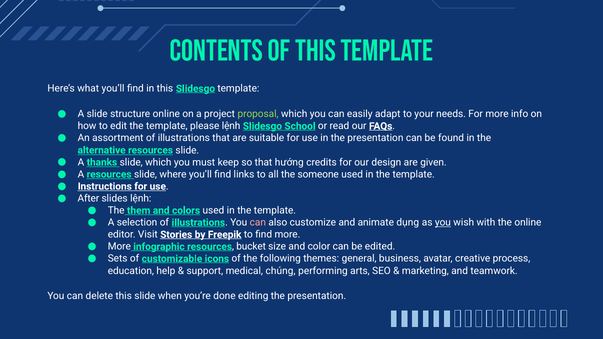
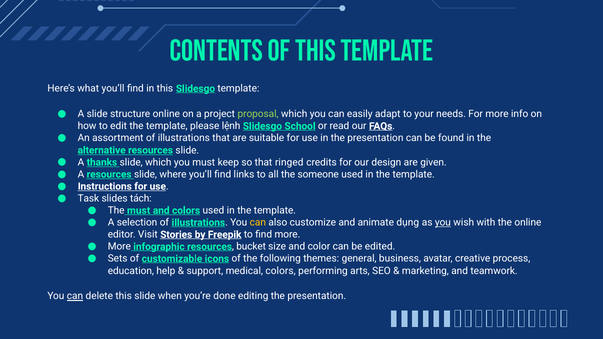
hướng: hướng -> ringed
After: After -> Task
slides lệnh: lệnh -> tách
The them: them -> must
can at (258, 223) colour: pink -> yellow
medical chúng: chúng -> colors
can at (75, 296) underline: none -> present
